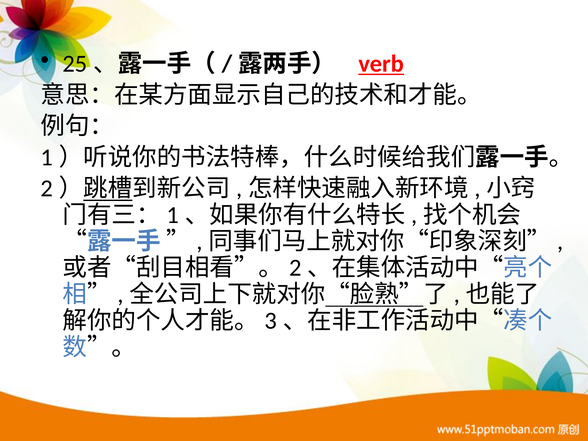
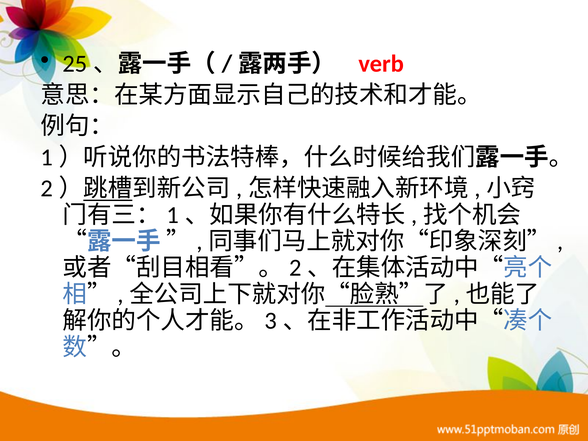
verb underline: present -> none
